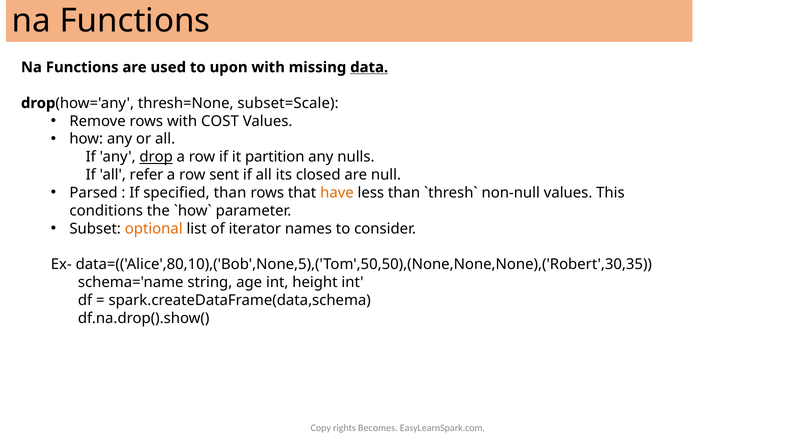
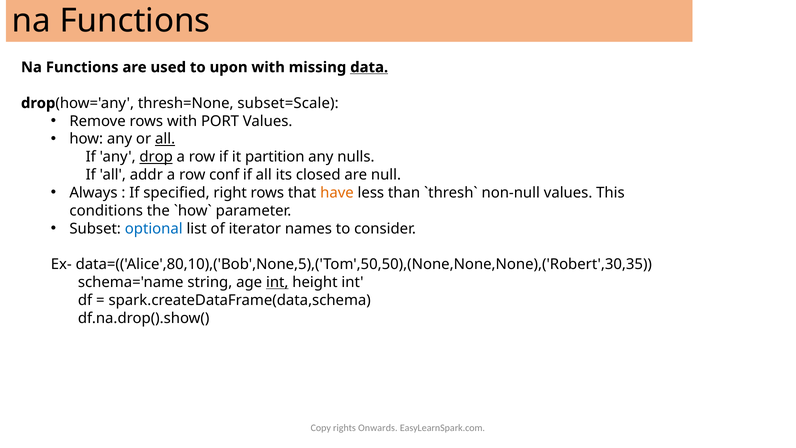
COST: COST -> PORT
all at (165, 139) underline: none -> present
refer: refer -> addr
sent: sent -> conf
Parsed: Parsed -> Always
specified than: than -> right
optional colour: orange -> blue
int at (277, 282) underline: none -> present
Becomes: Becomes -> Onwards
